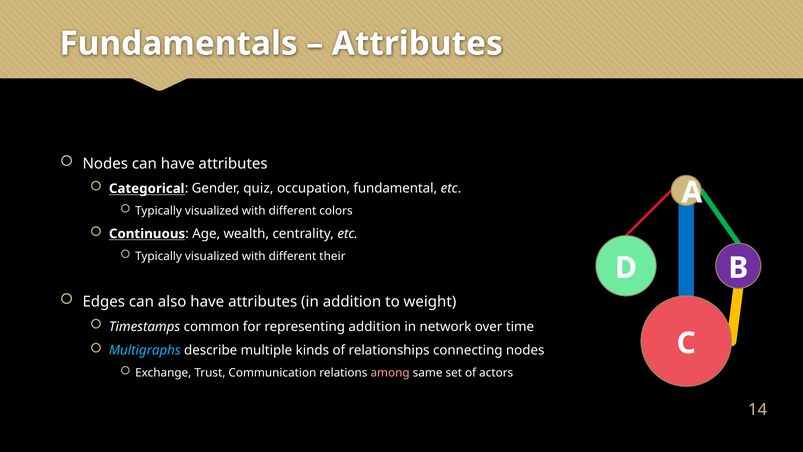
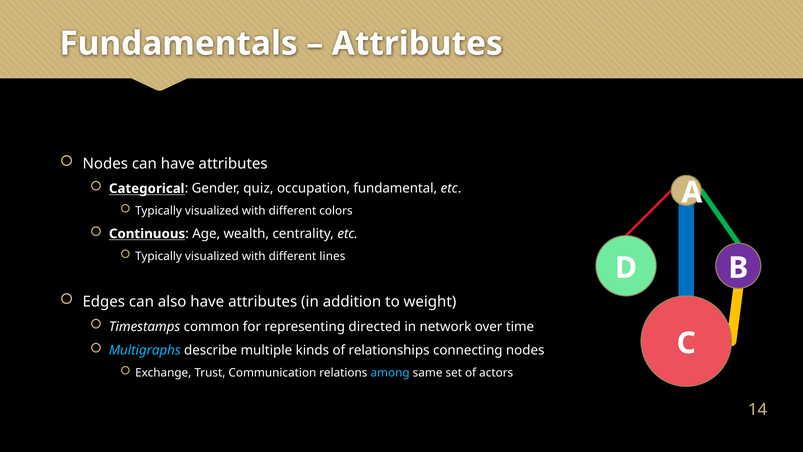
their: their -> lines
representing addition: addition -> directed
among colour: pink -> light blue
